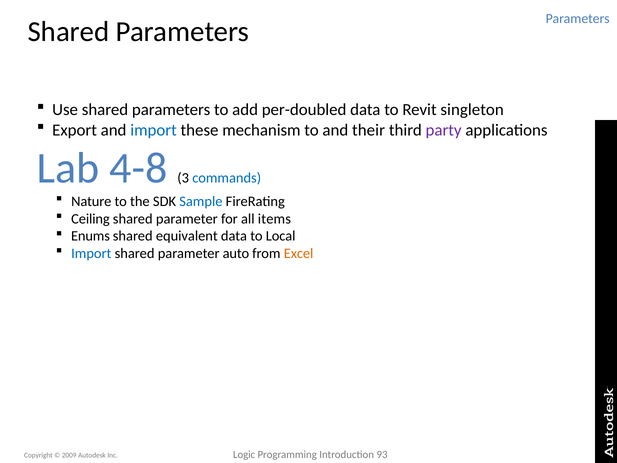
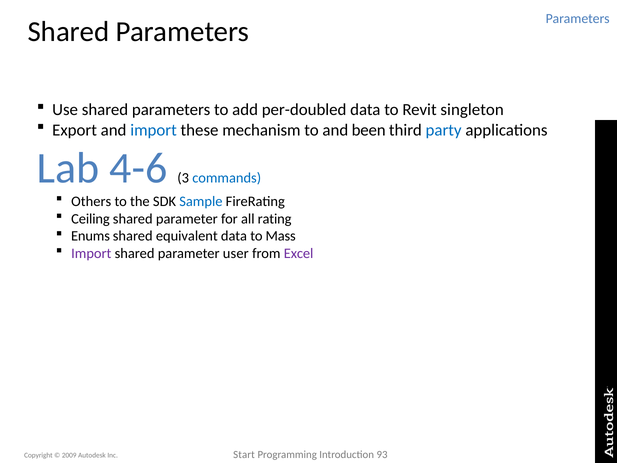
their: their -> been
party colour: purple -> blue
4-8: 4-8 -> 4-6
Nature: Nature -> Others
items: items -> rating
Local: Local -> Mass
Import at (91, 254) colour: blue -> purple
auto: auto -> user
Excel colour: orange -> purple
Logic: Logic -> Start
